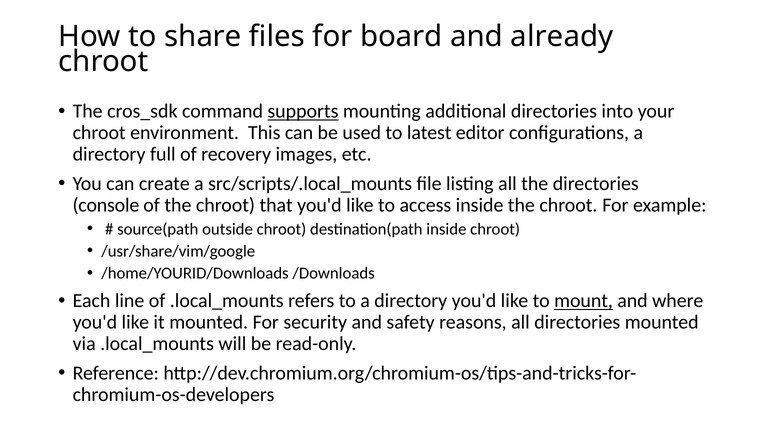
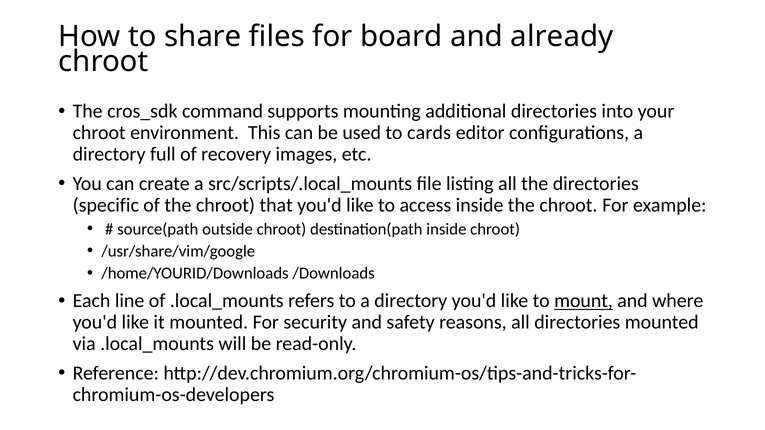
supports underline: present -> none
latest: latest -> cards
console: console -> specific
